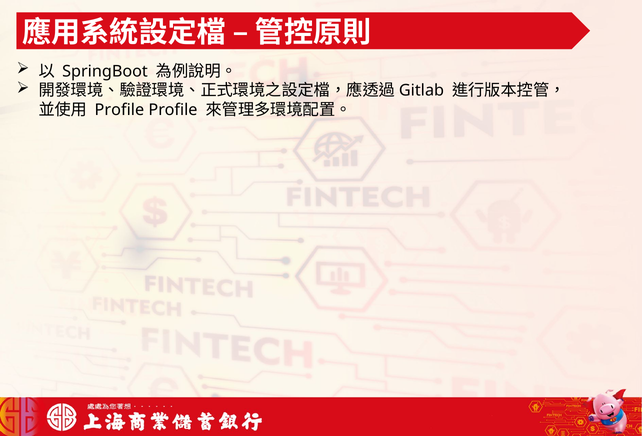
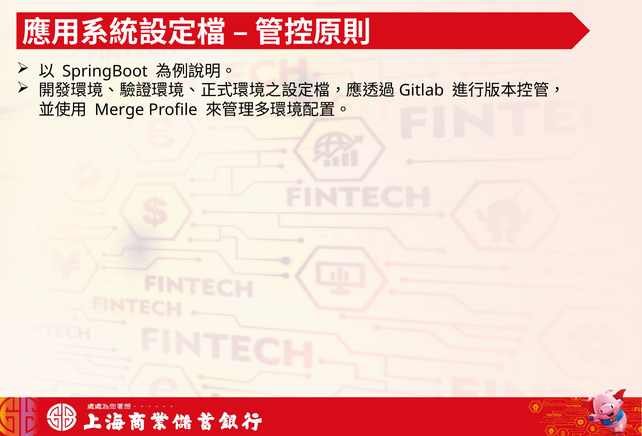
Profile at (119, 110): Profile -> Merge
